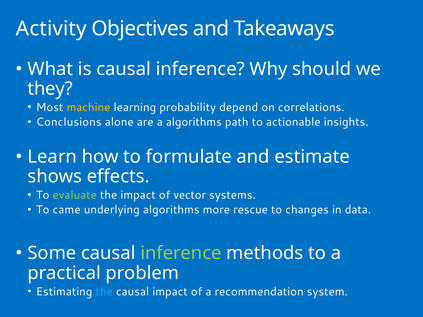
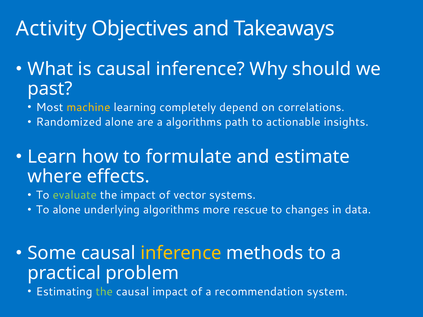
they: they -> past
probability: probability -> completely
Conclusions: Conclusions -> Randomized
shows: shows -> where
To came: came -> alone
inference at (181, 253) colour: light green -> yellow
the at (104, 292) colour: light blue -> light green
